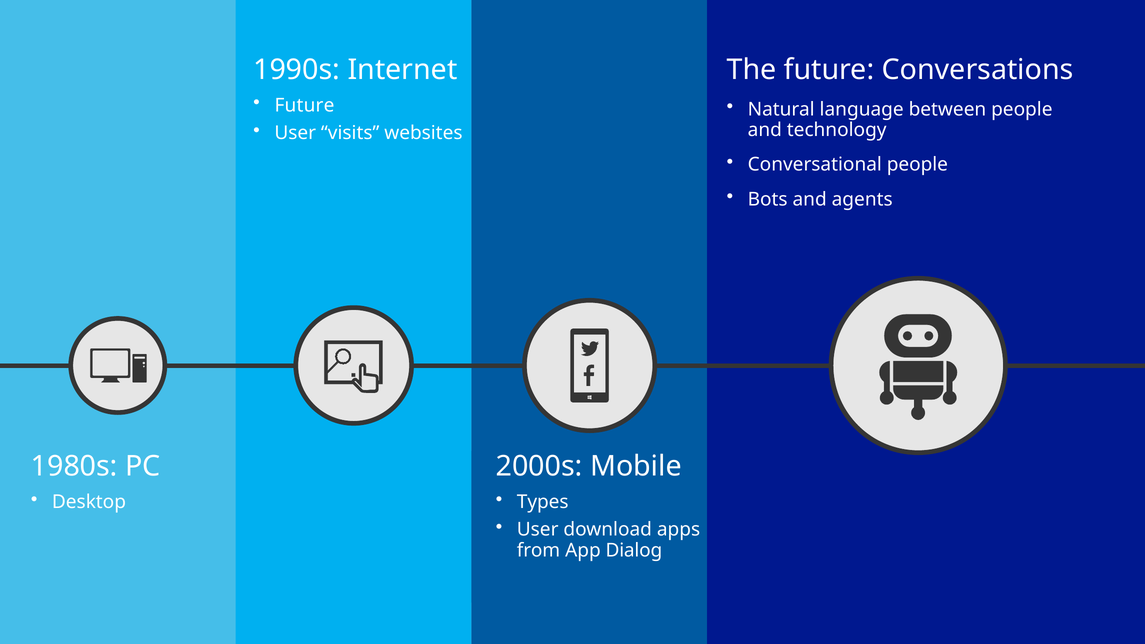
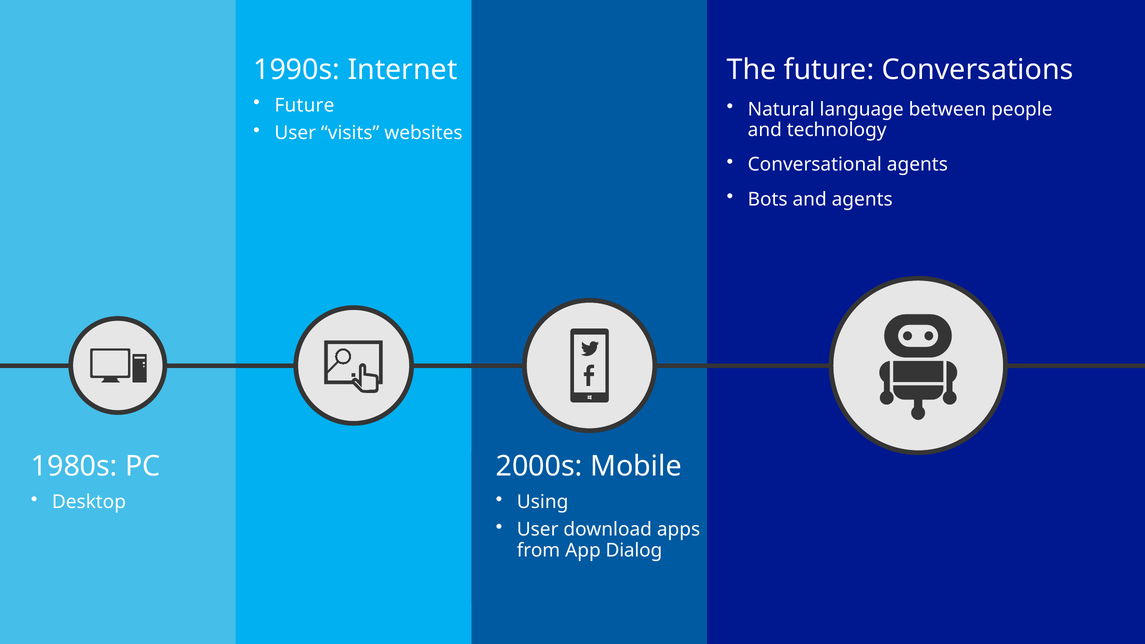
Conversational people: people -> agents
Types: Types -> Using
